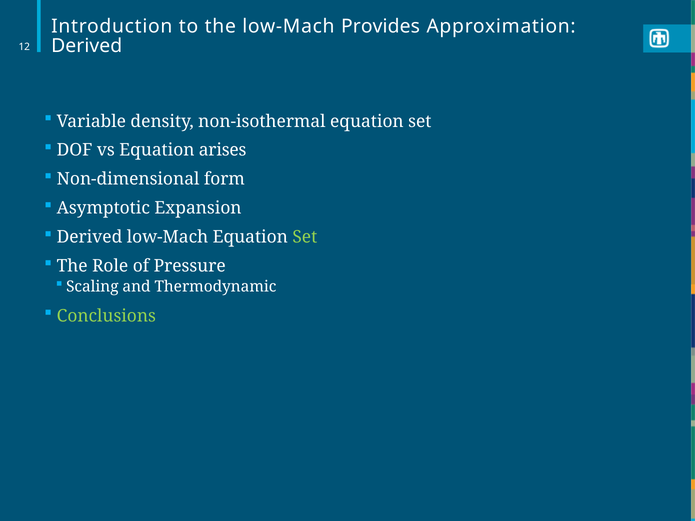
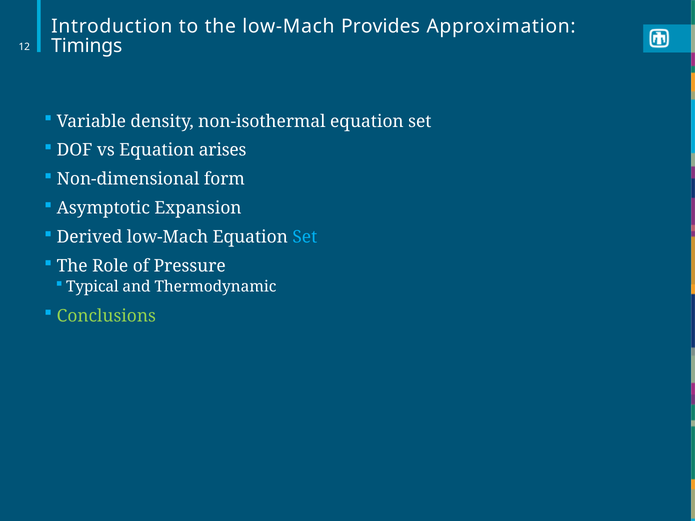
Derived at (87, 46): Derived -> Timings
Set at (305, 237) colour: light green -> light blue
Scaling: Scaling -> Typical
